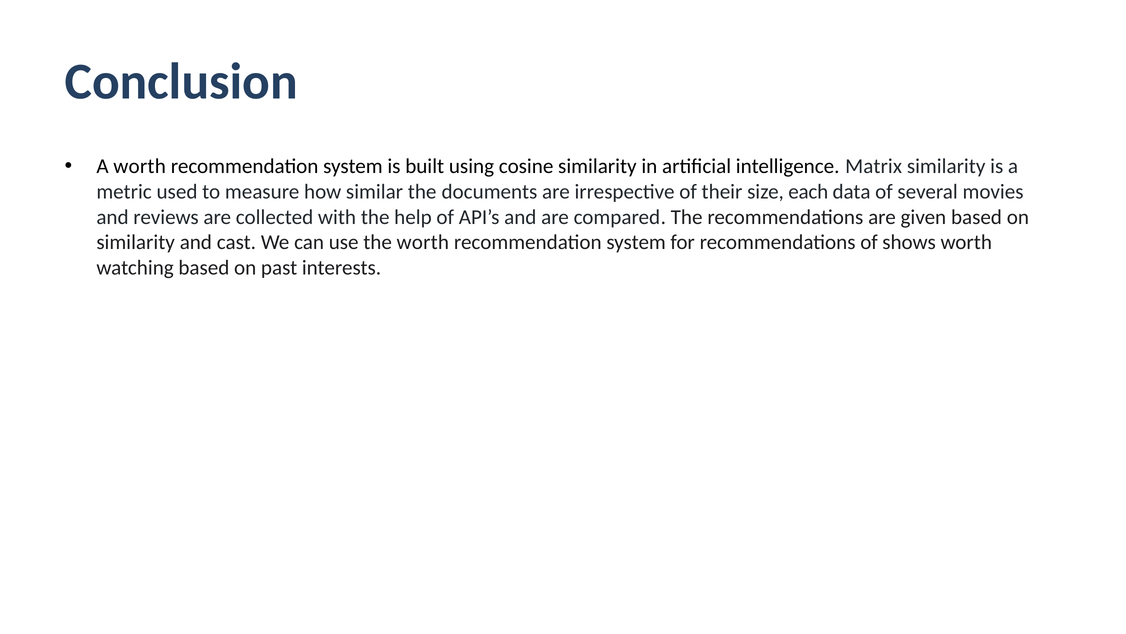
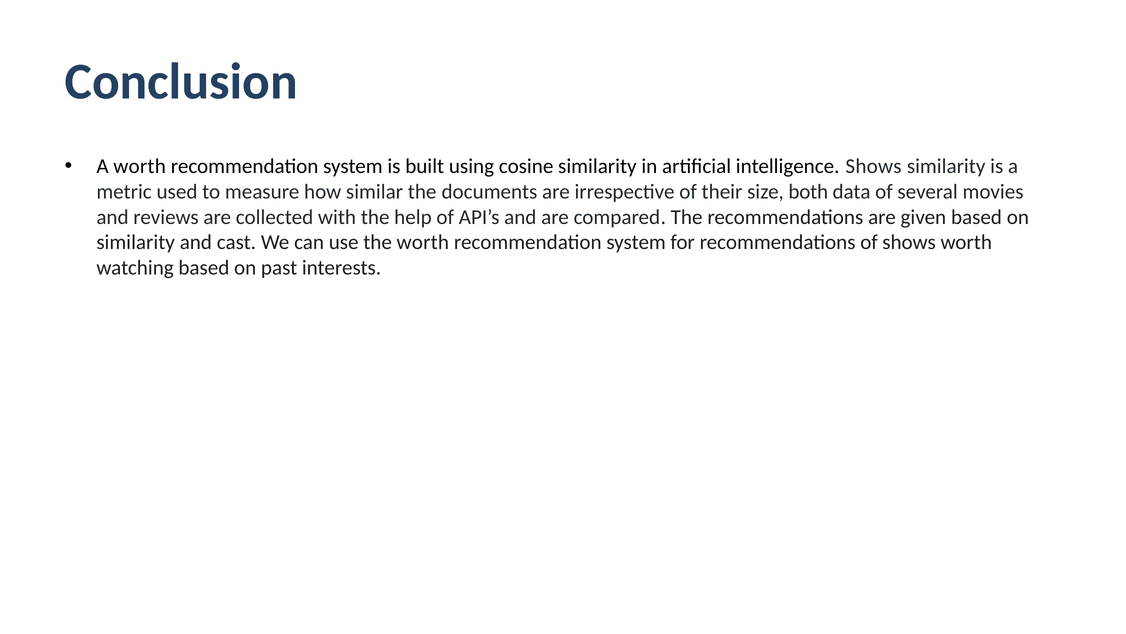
intelligence Matrix: Matrix -> Shows
each: each -> both
